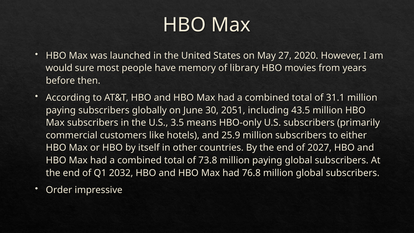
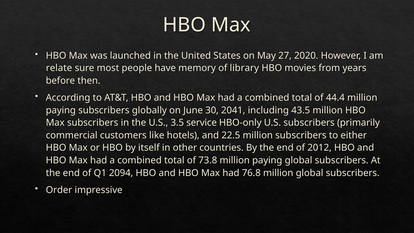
would: would -> relate
31.1: 31.1 -> 44.4
2051: 2051 -> 2041
means: means -> service
25.9: 25.9 -> 22.5
2027: 2027 -> 2012
2032: 2032 -> 2094
